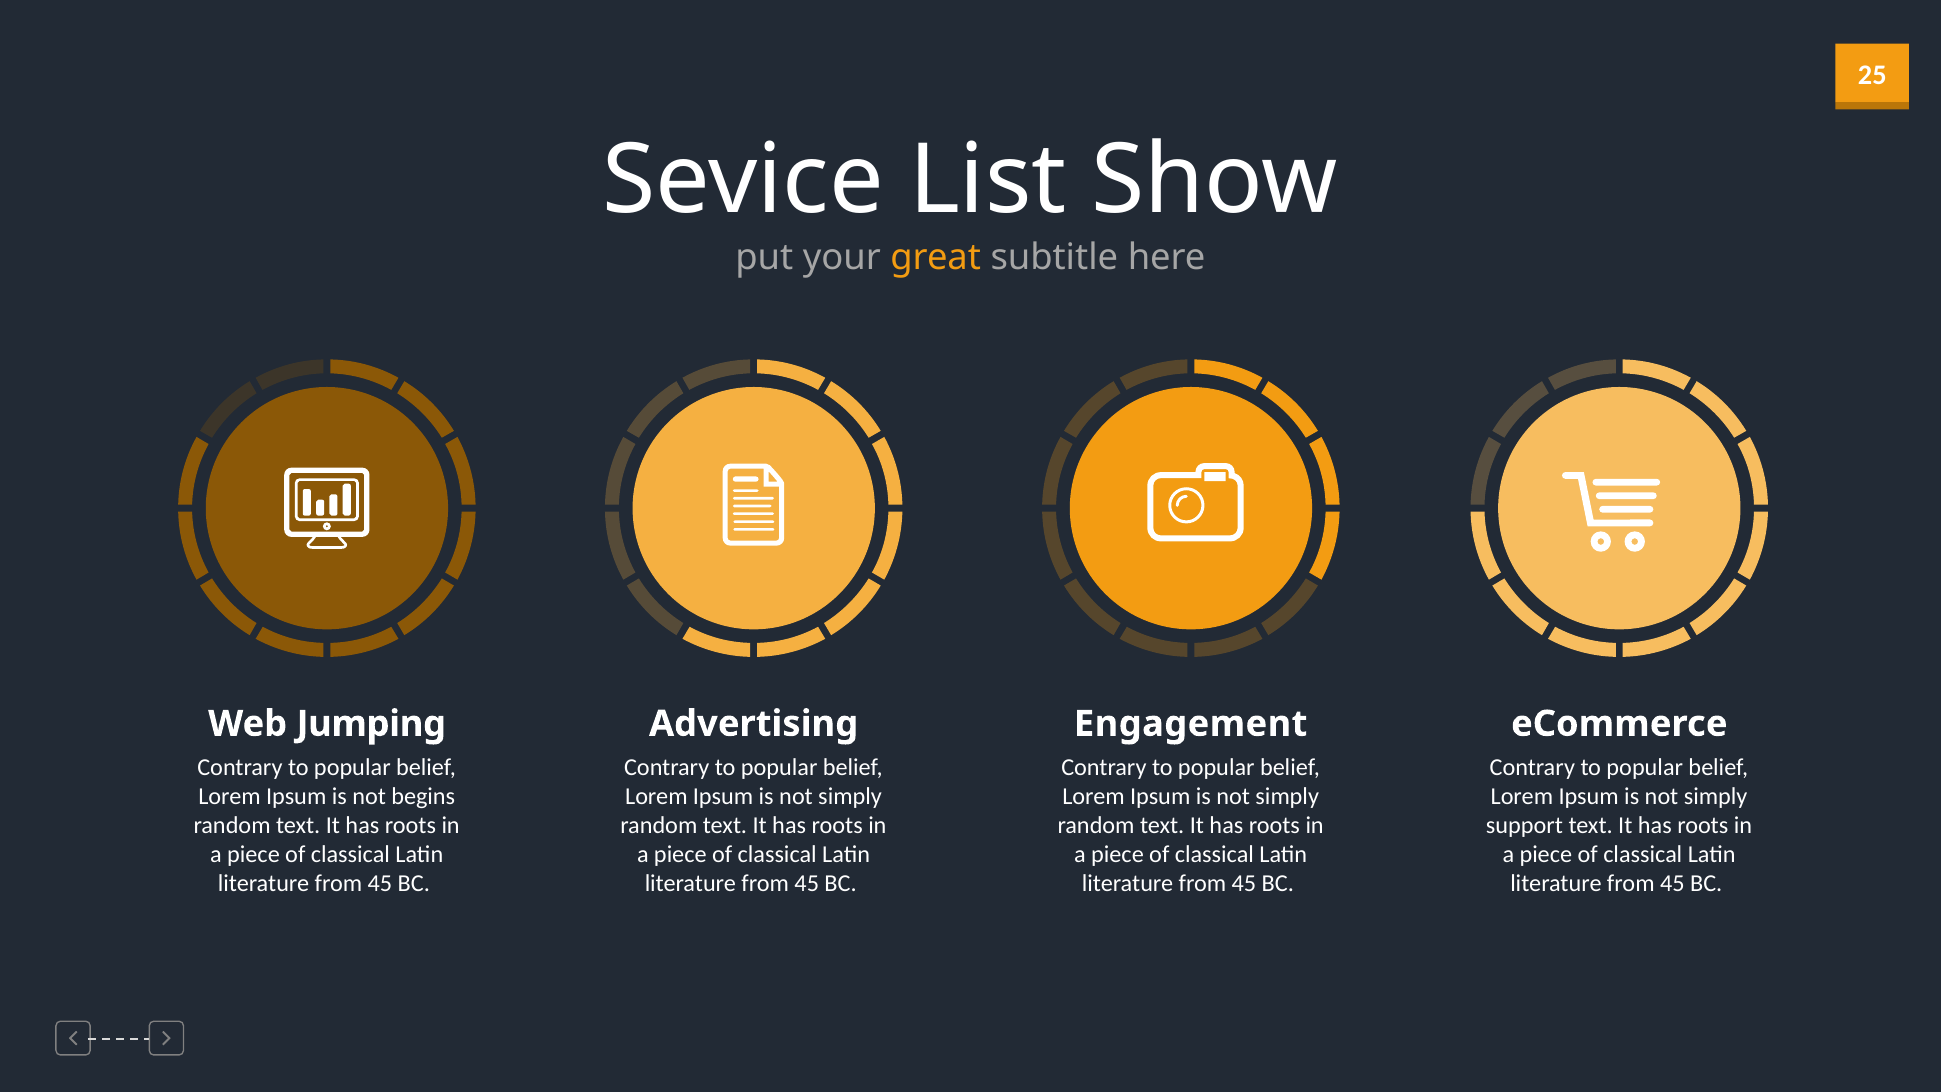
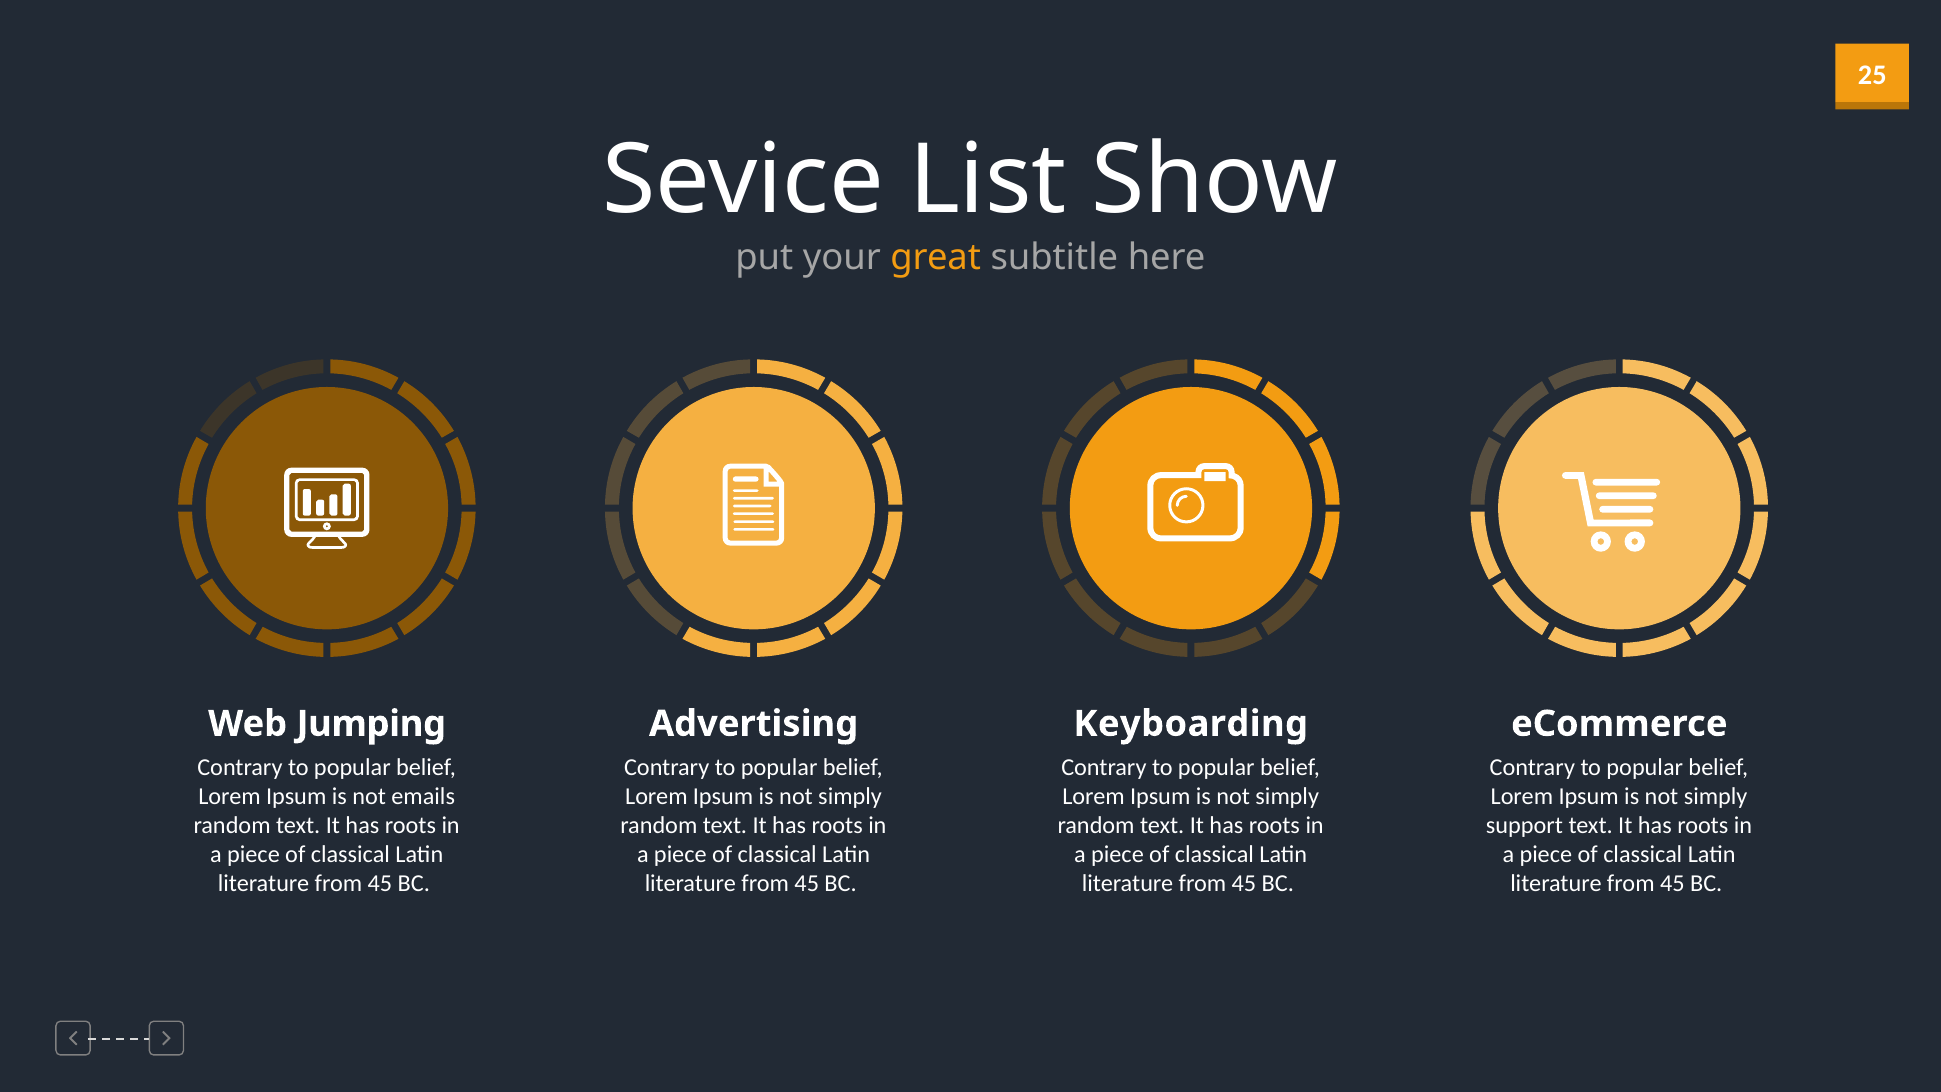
Engagement: Engagement -> Keyboarding
begins: begins -> emails
